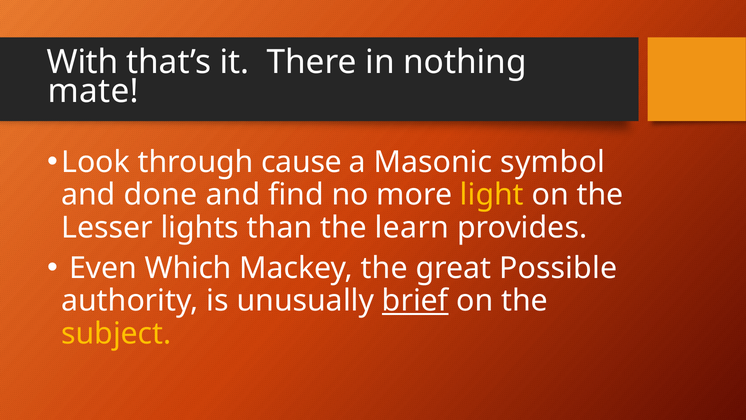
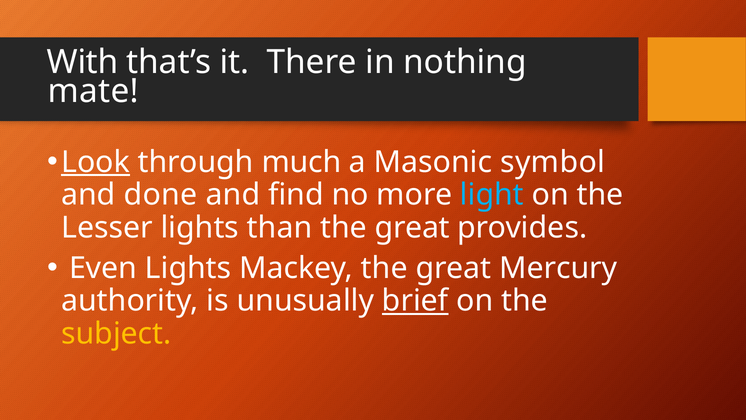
Look underline: none -> present
cause: cause -> much
light colour: yellow -> light blue
than the learn: learn -> great
Even Which: Which -> Lights
Possible: Possible -> Mercury
